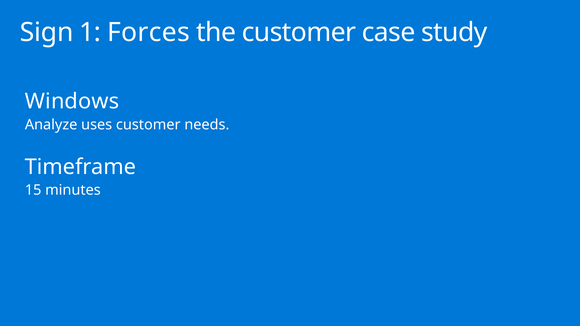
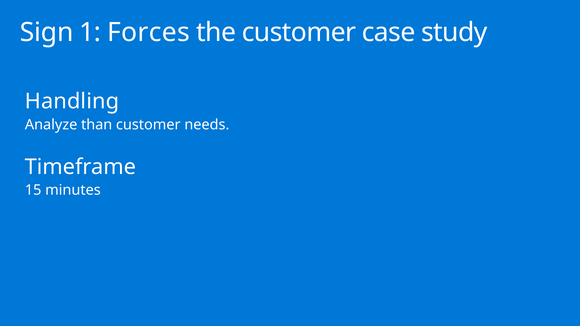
Windows: Windows -> Handling
uses: uses -> than
